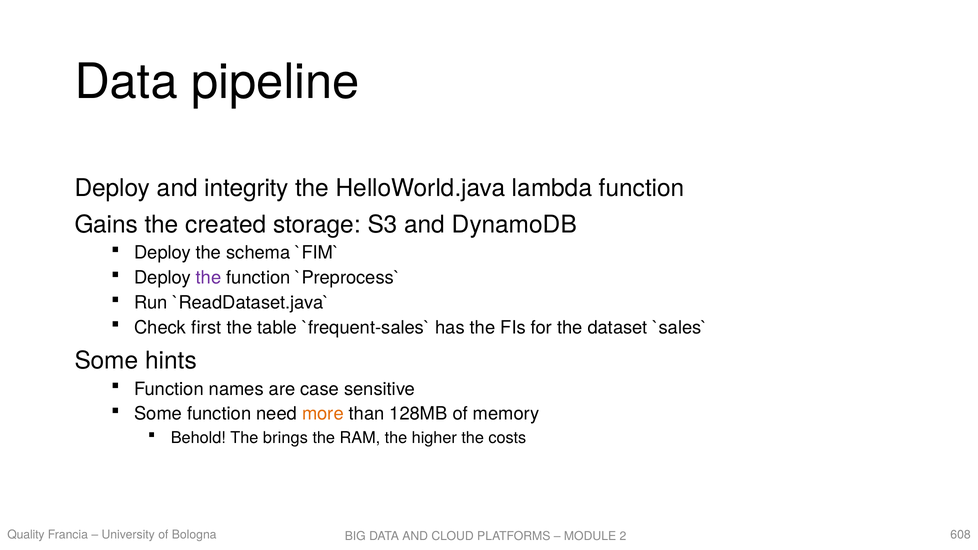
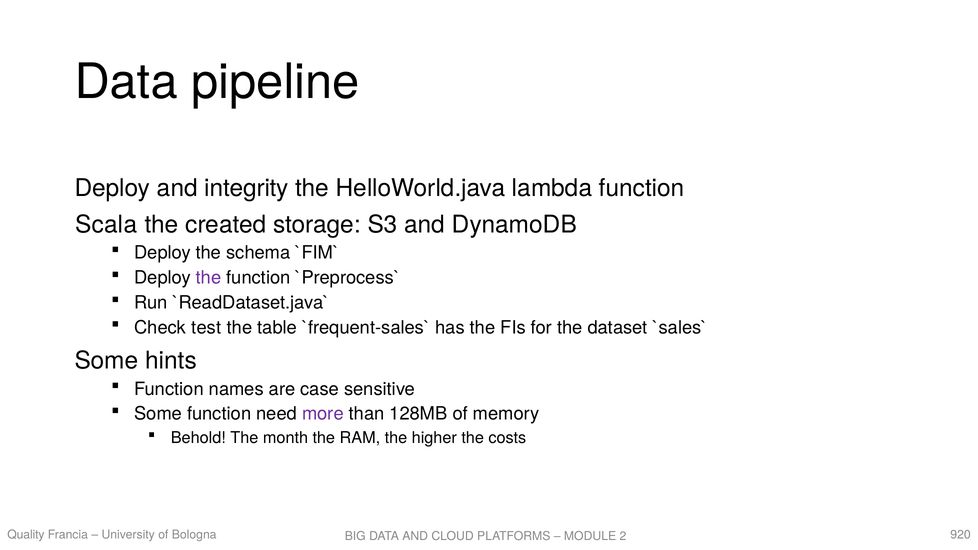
Gains: Gains -> Scala
first: first -> test
more colour: orange -> purple
brings: brings -> month
608: 608 -> 920
